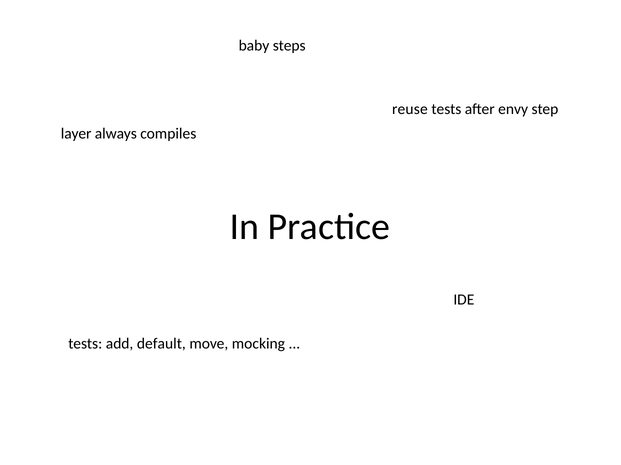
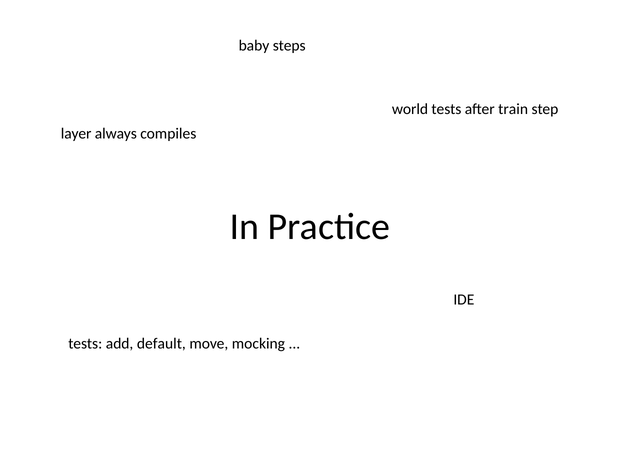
reuse: reuse -> world
envy: envy -> train
